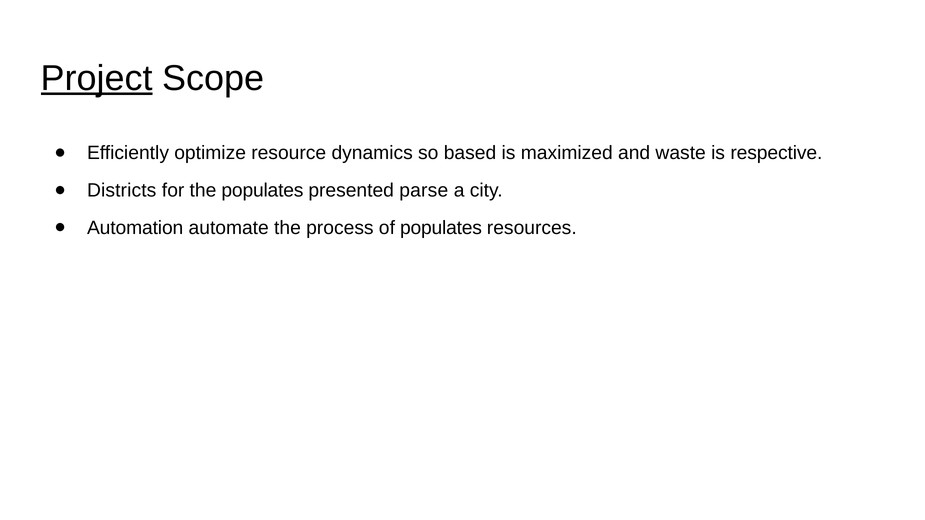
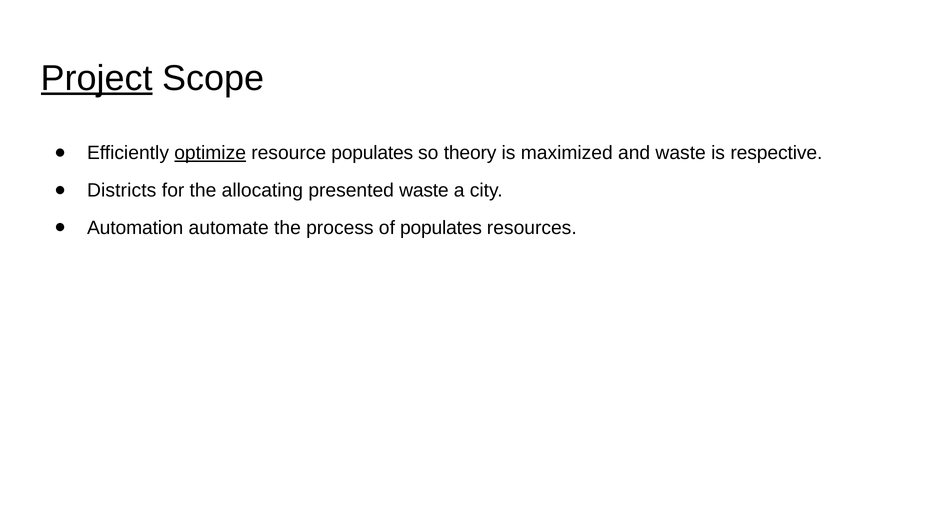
optimize underline: none -> present
resource dynamics: dynamics -> populates
based: based -> theory
the populates: populates -> allocating
presented parse: parse -> waste
